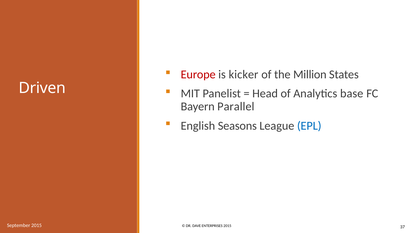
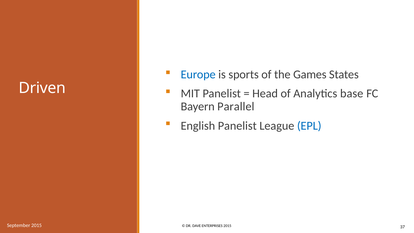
Europe colour: red -> blue
kicker: kicker -> sports
Million: Million -> Games
English Seasons: Seasons -> Panelist
